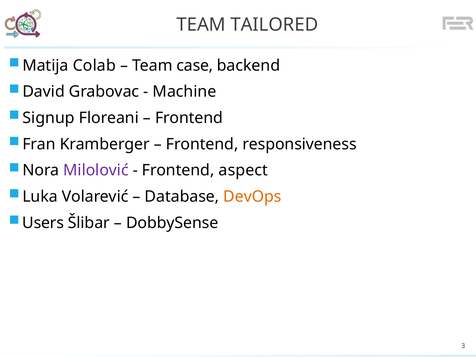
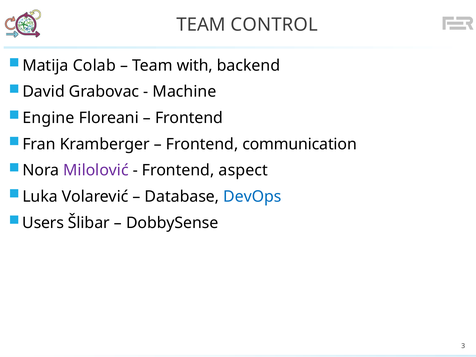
TAILORED: TAILORED -> CONTROL
case: case -> with
Signup: Signup -> Engine
responsiveness: responsiveness -> communication
DevOps colour: orange -> blue
